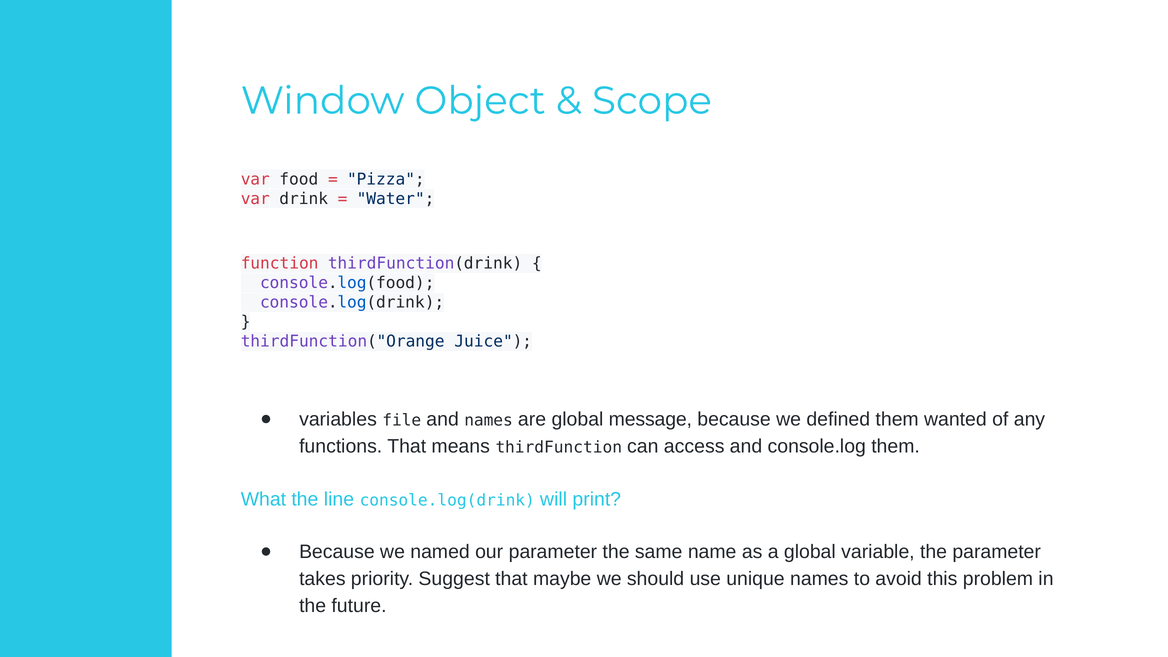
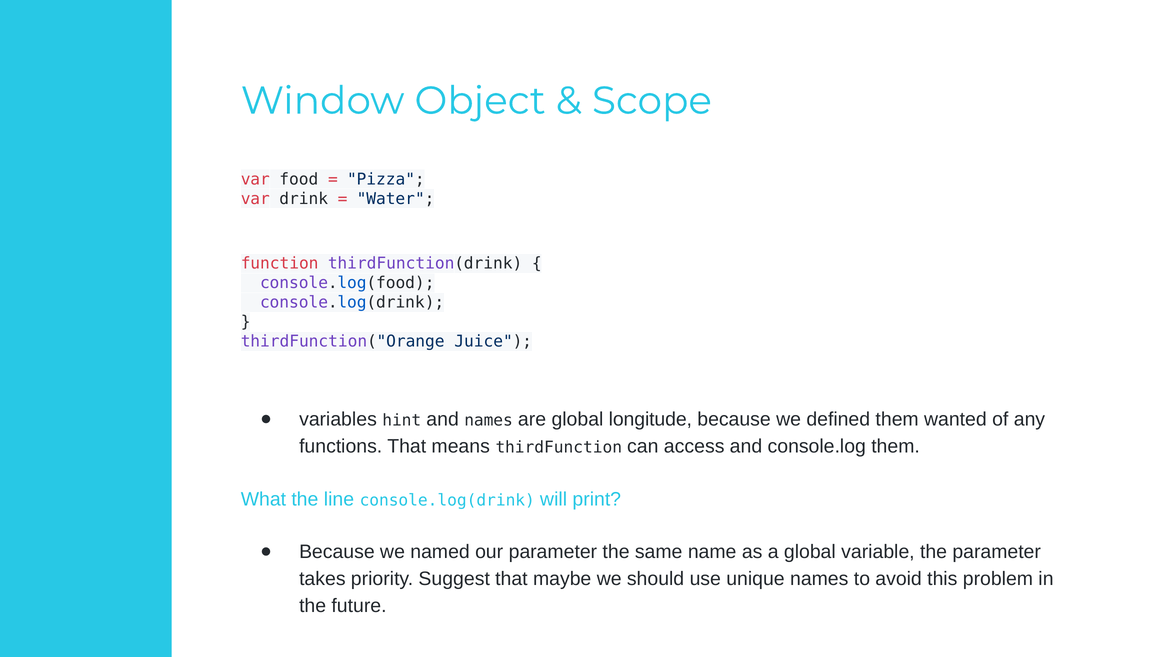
file: file -> hint
message: message -> longitude
